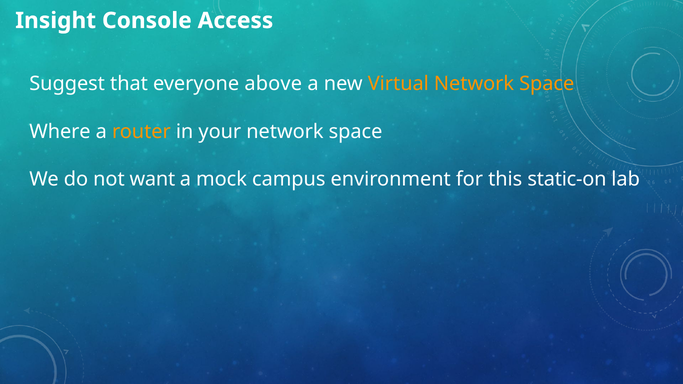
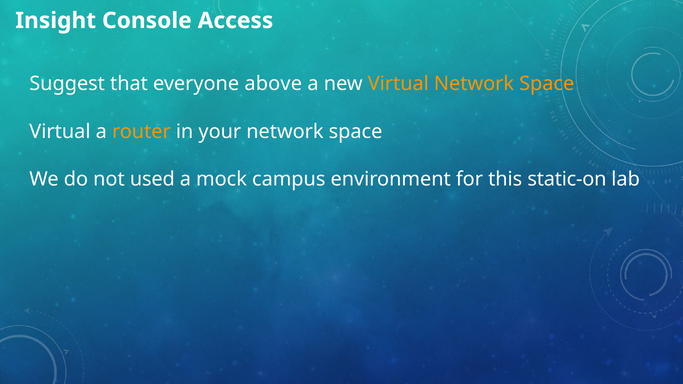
Where at (60, 132): Where -> Virtual
want: want -> used
